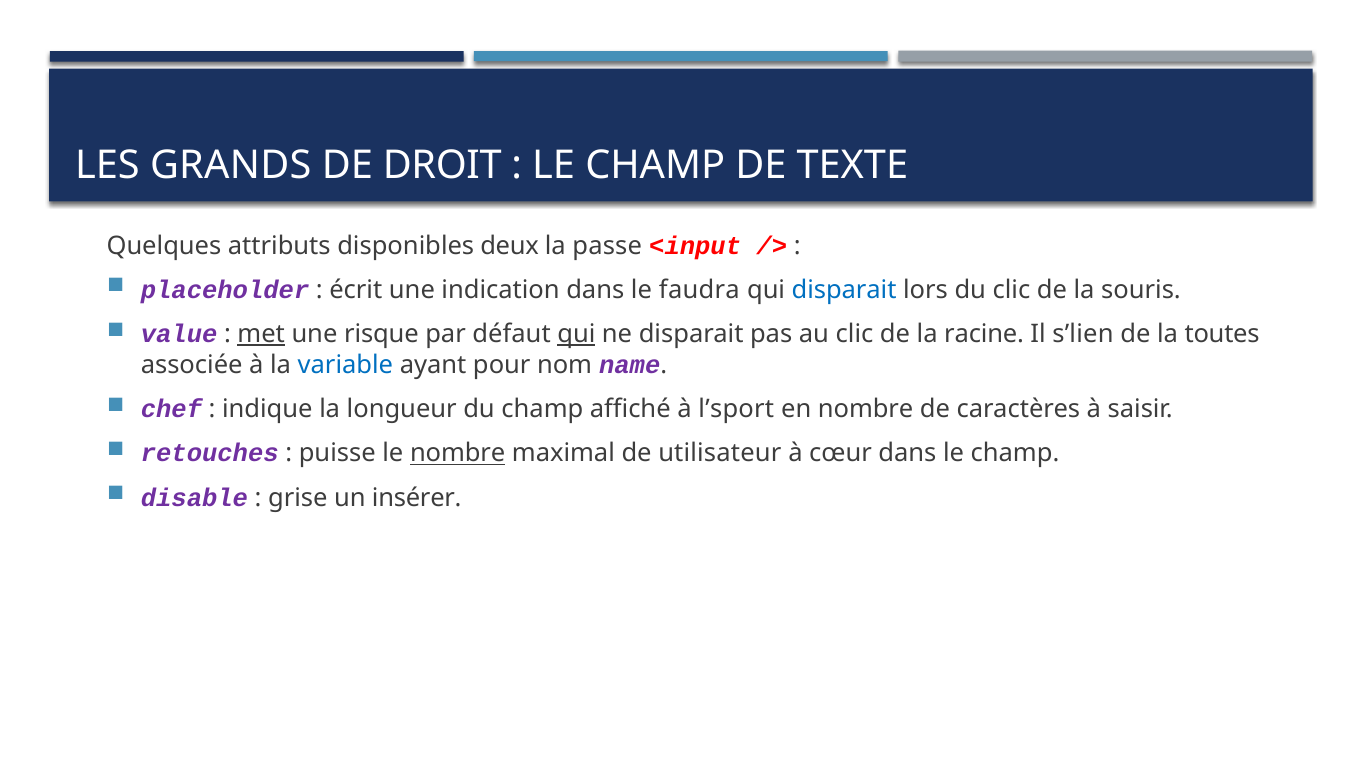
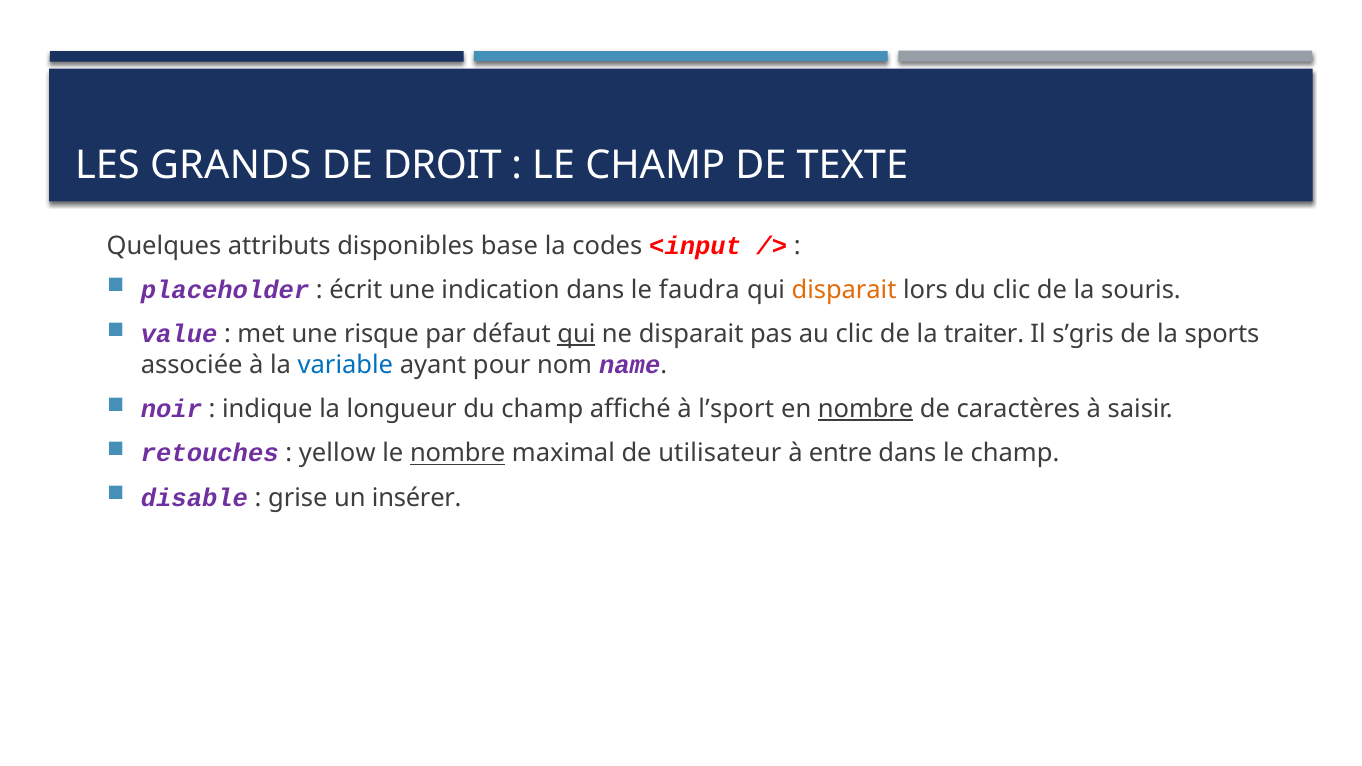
deux: deux -> base
passe: passe -> codes
disparait at (844, 290) colour: blue -> orange
met underline: present -> none
racine: racine -> traiter
s’lien: s’lien -> s’gris
toutes: toutes -> sports
chef: chef -> noir
nombre at (866, 409) underline: none -> present
puisse: puisse -> yellow
cœur: cœur -> entre
